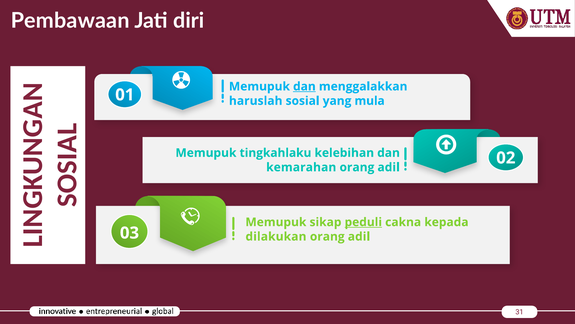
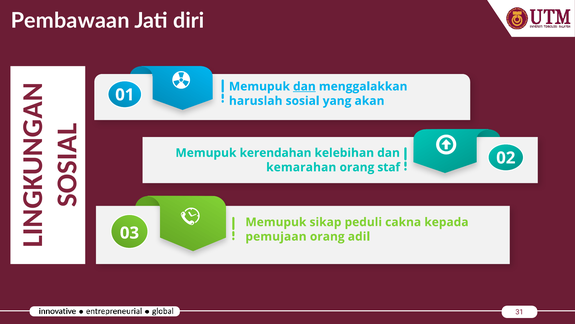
mula: mula -> akan
tingkahlaku: tingkahlaku -> kerendahan
adil at (389, 167): adil -> staf
peduli underline: present -> none
dilakukan: dilakukan -> pemujaan
